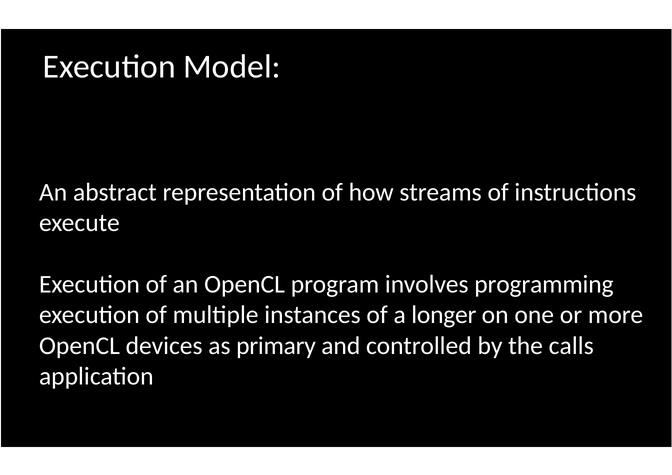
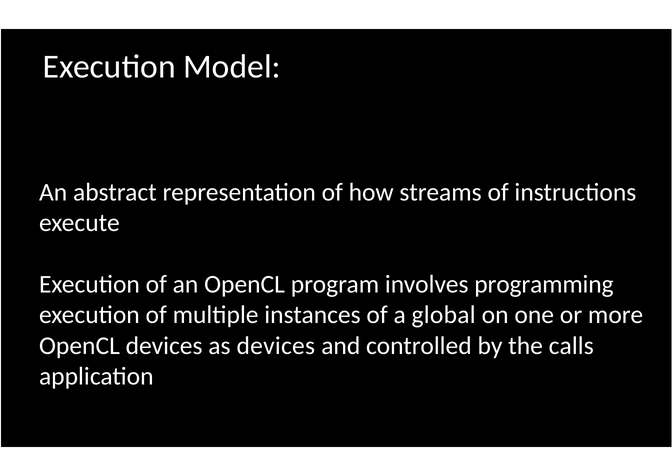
longer: longer -> global
as primary: primary -> devices
